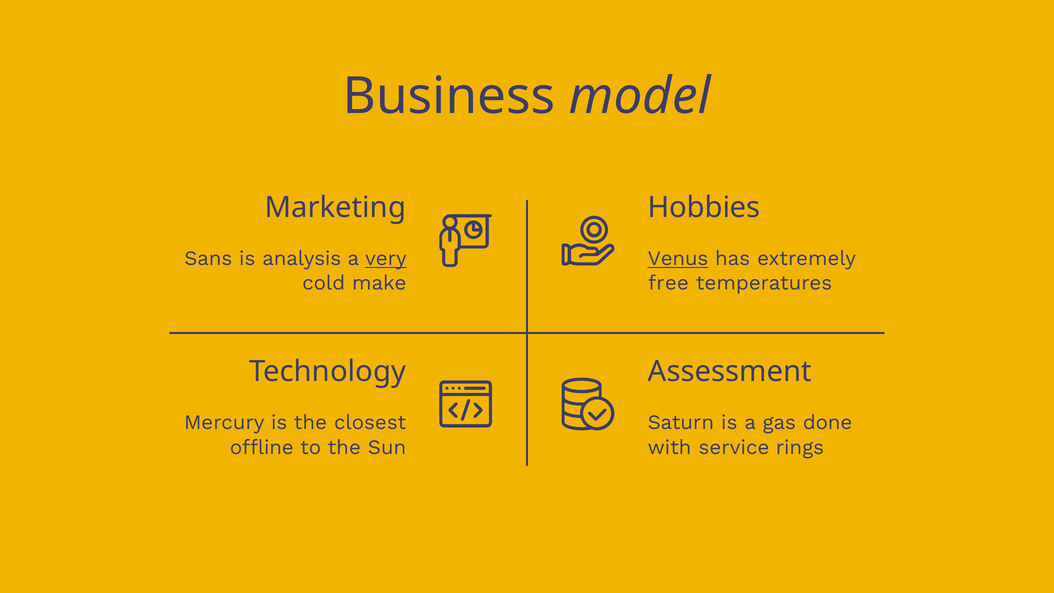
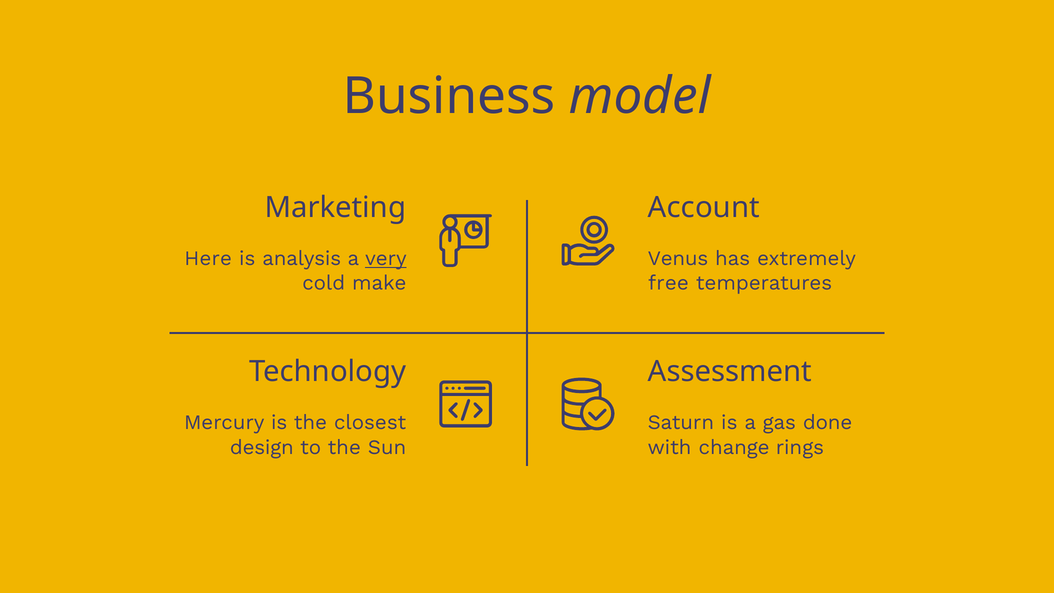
Hobbies: Hobbies -> Account
Sans: Sans -> Here
Venus underline: present -> none
offline: offline -> design
service: service -> change
